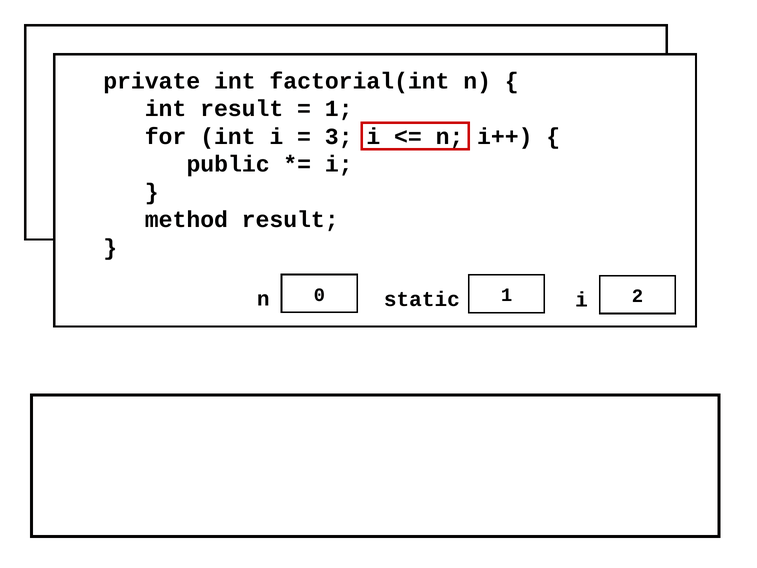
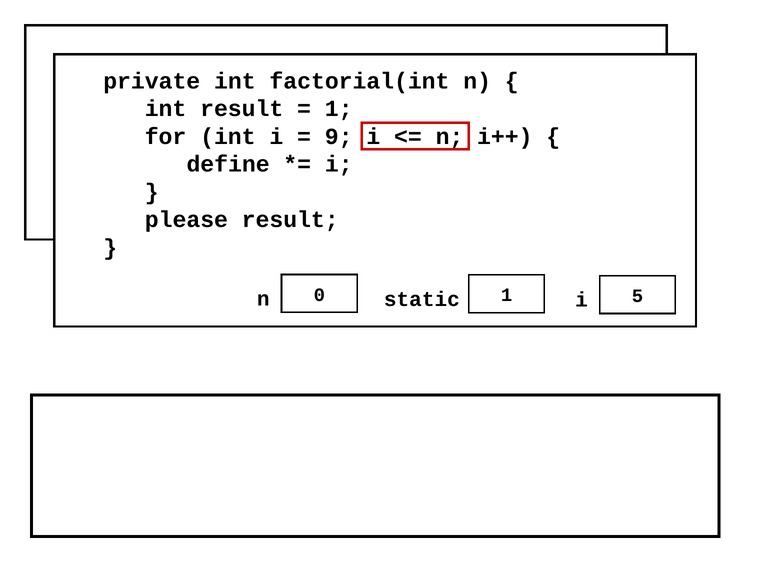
3: 3 -> 9
public at (228, 164): public -> define
method: method -> please
2: 2 -> 5
